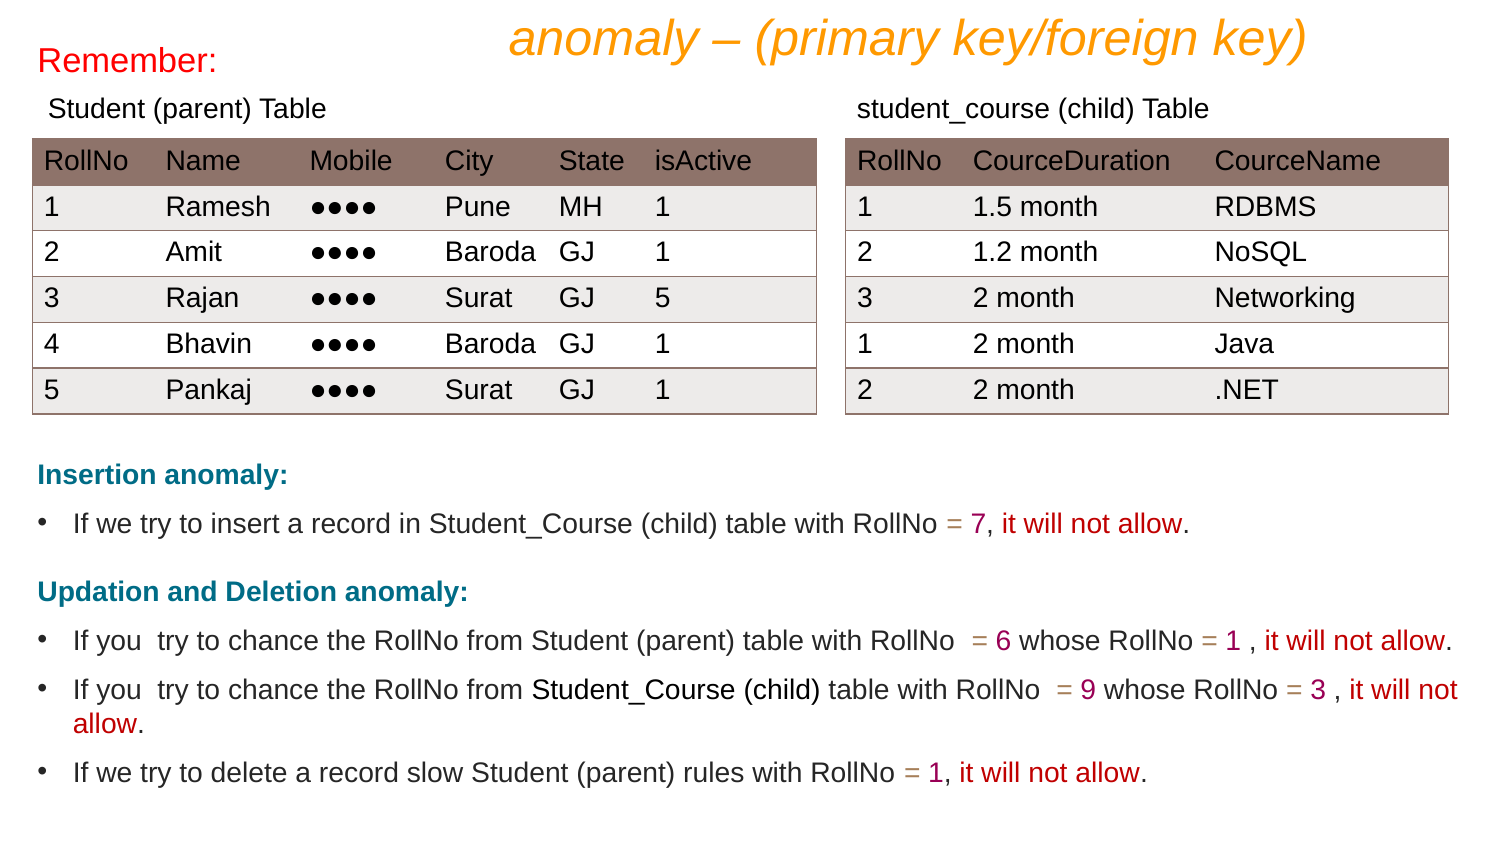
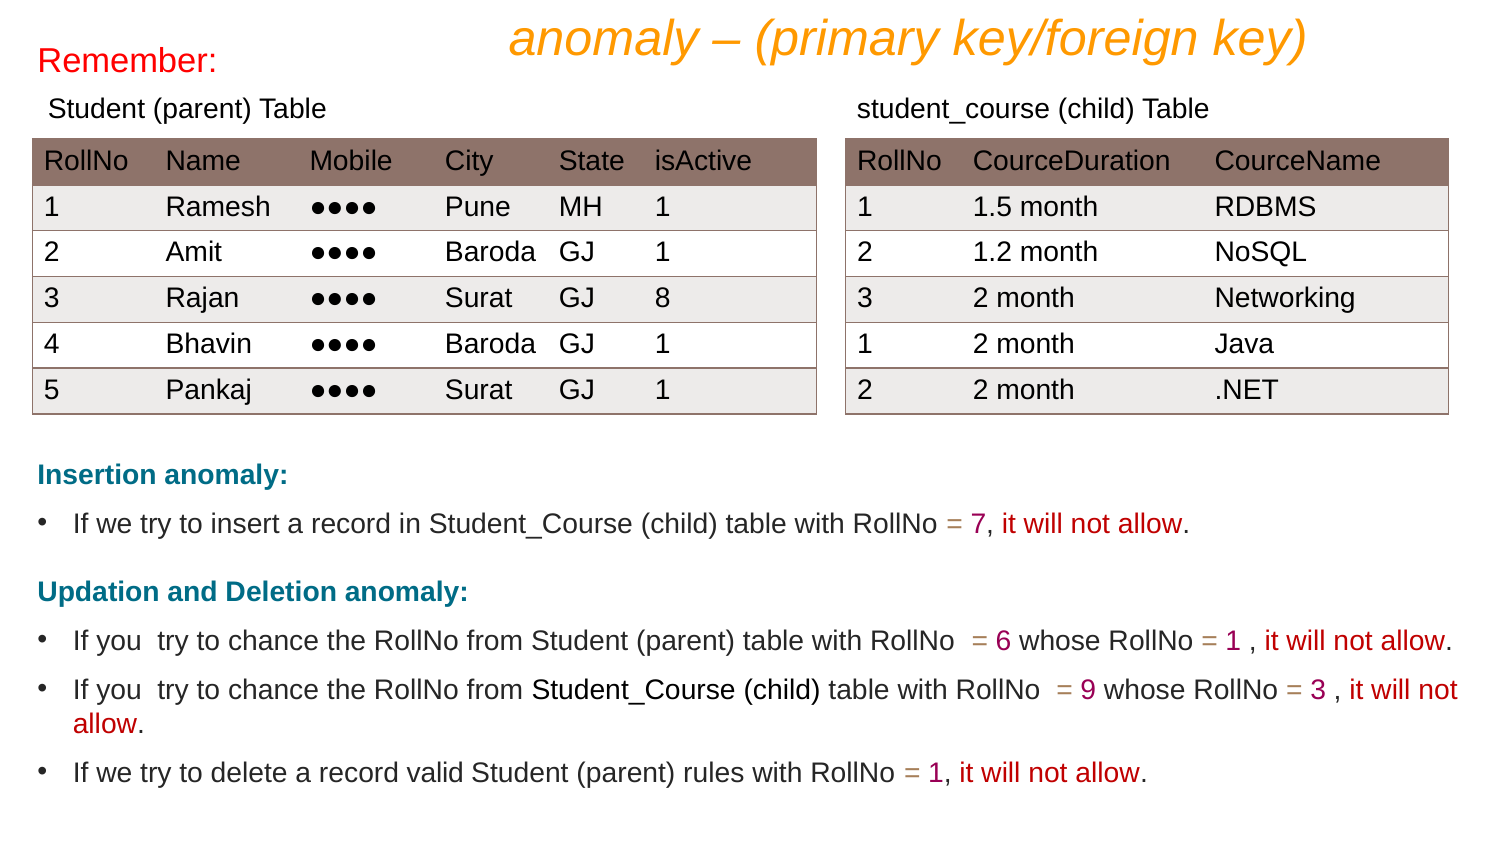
GJ 5: 5 -> 8
slow: slow -> valid
